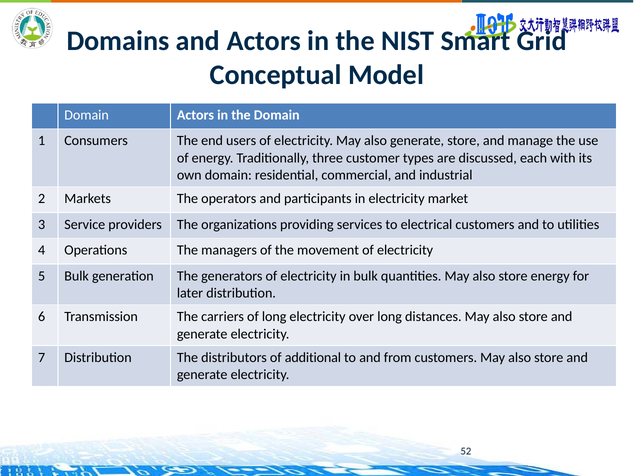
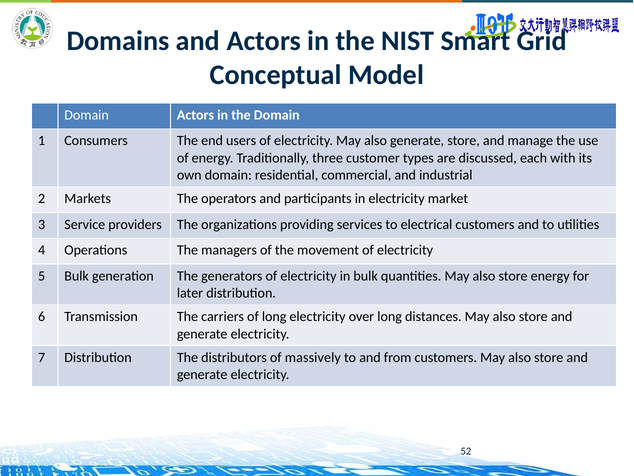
additional: additional -> massively
